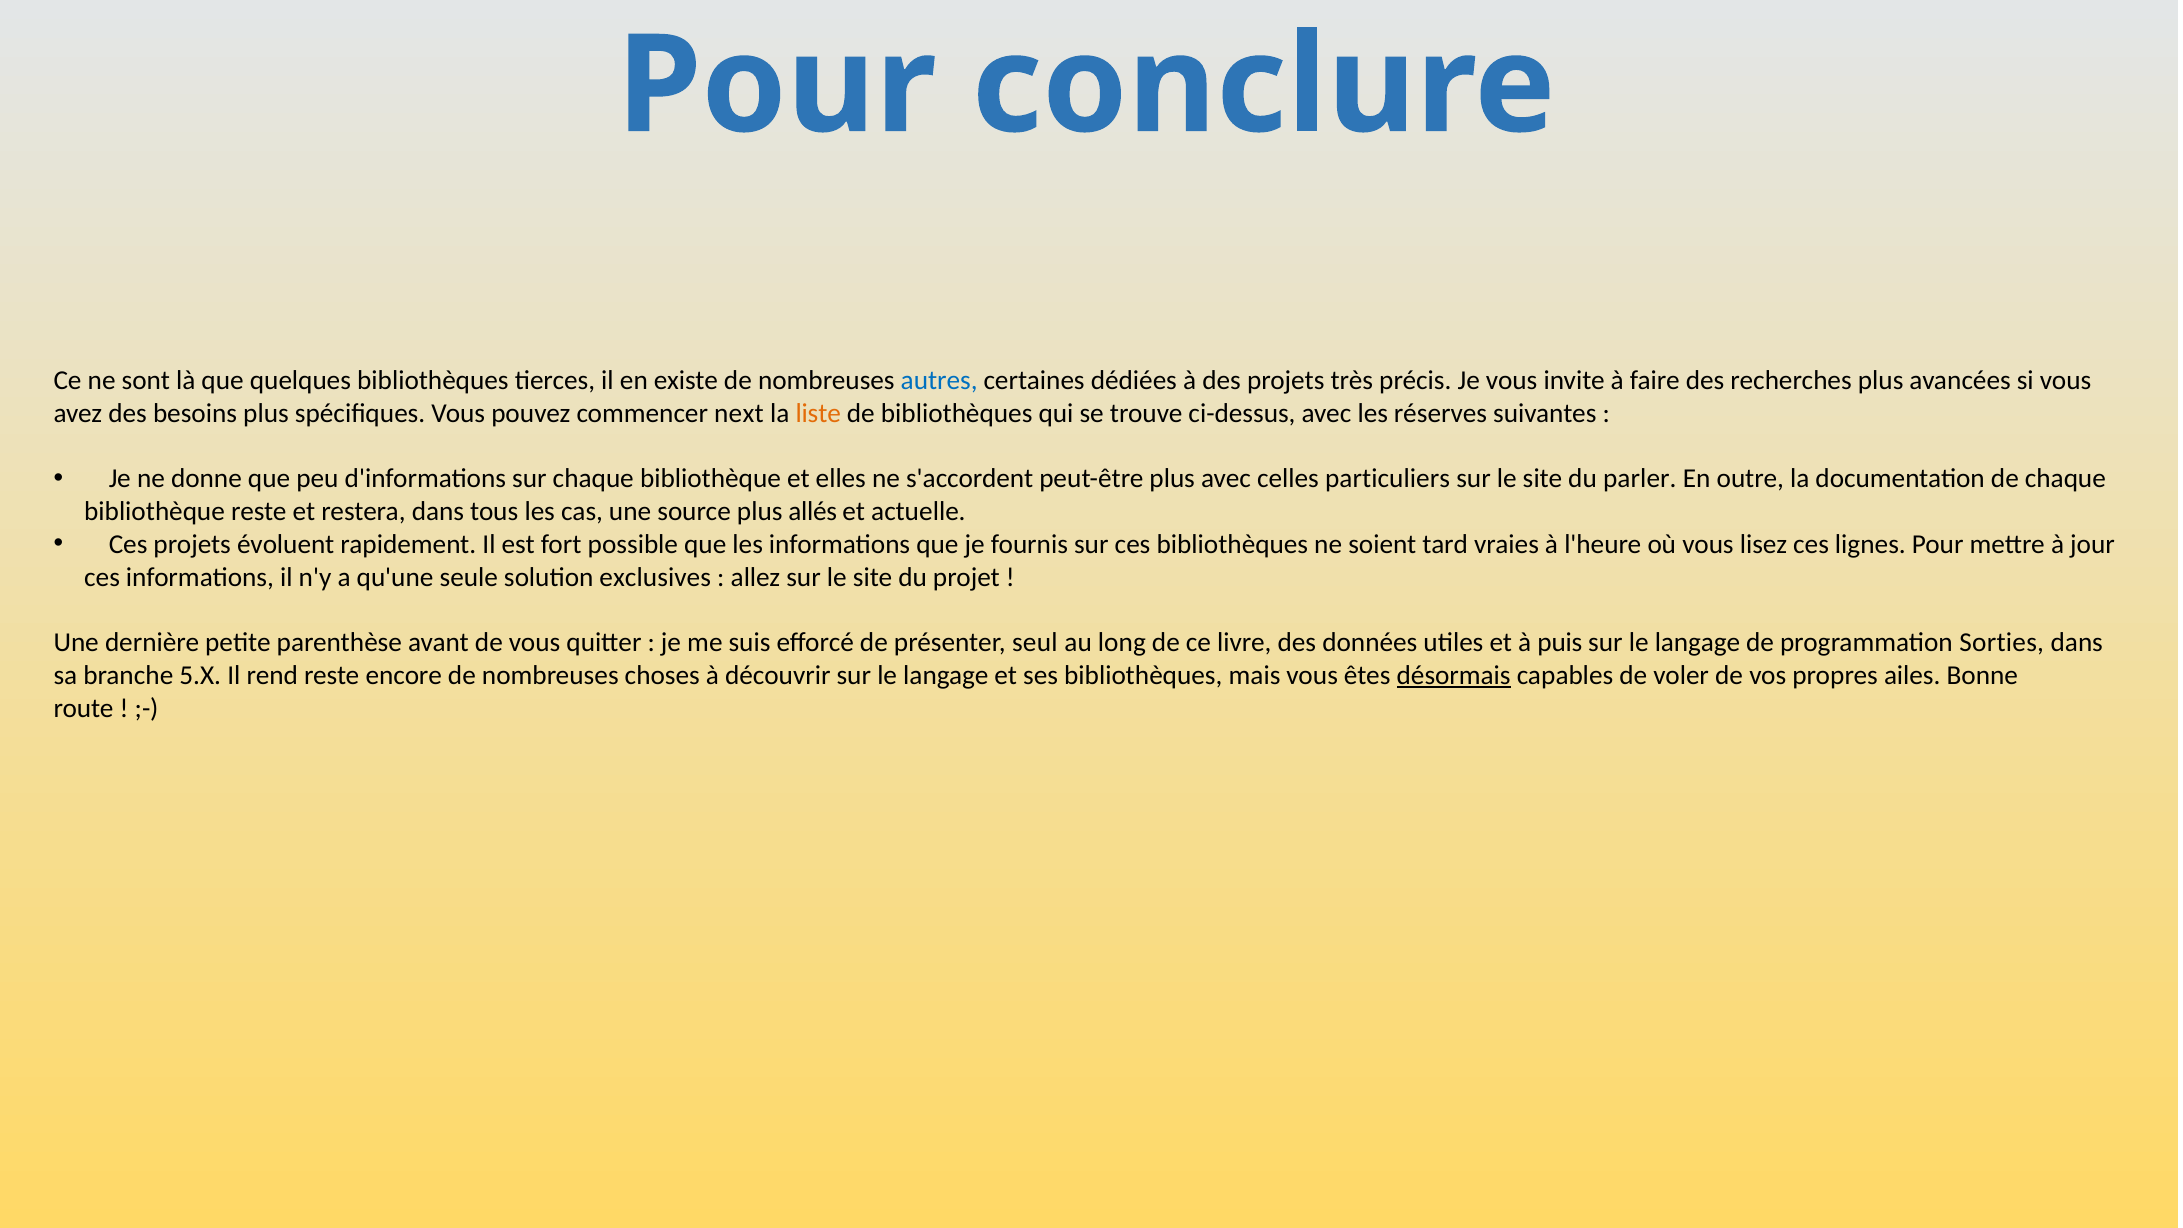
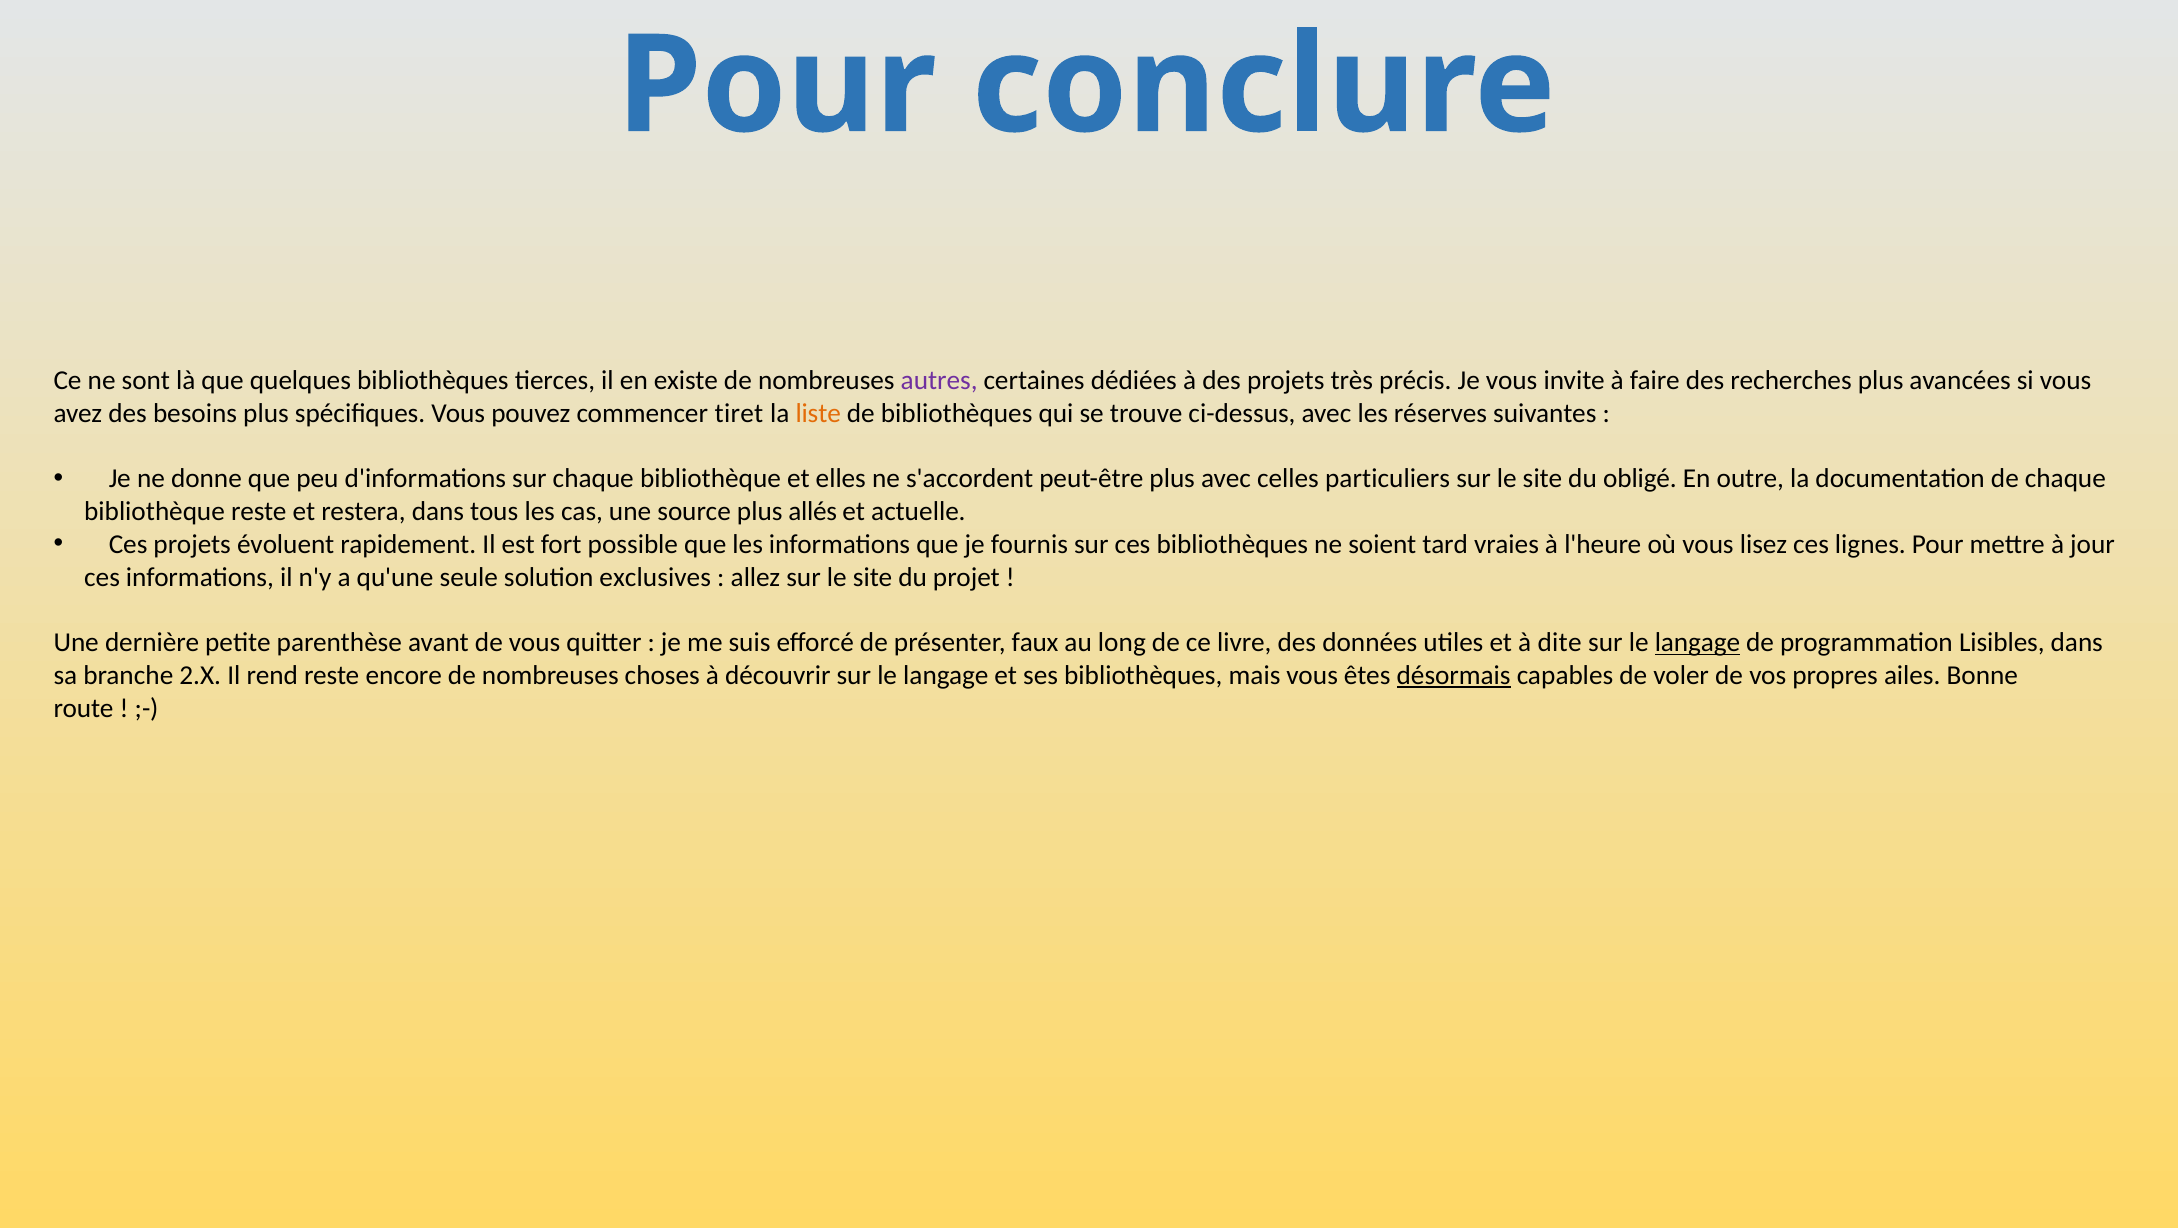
autres colour: blue -> purple
next: next -> tiret
parler: parler -> obligé
seul: seul -> faux
puis: puis -> dite
langage at (1697, 643) underline: none -> present
Sorties: Sorties -> Lisibles
5.X: 5.X -> 2.X
